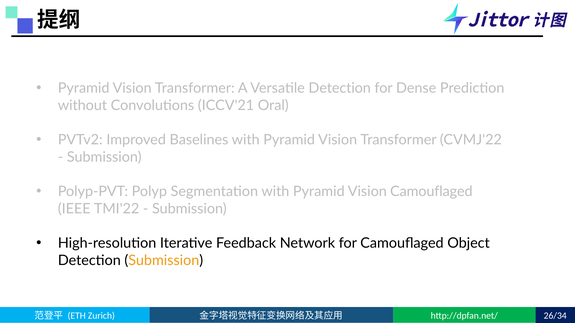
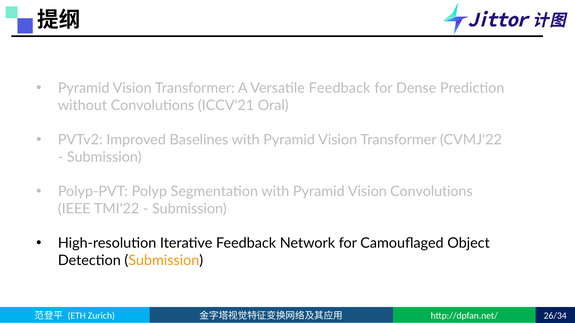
Versatile Detection: Detection -> Feedback
Vision Camouflaged: Camouflaged -> Convolutions
